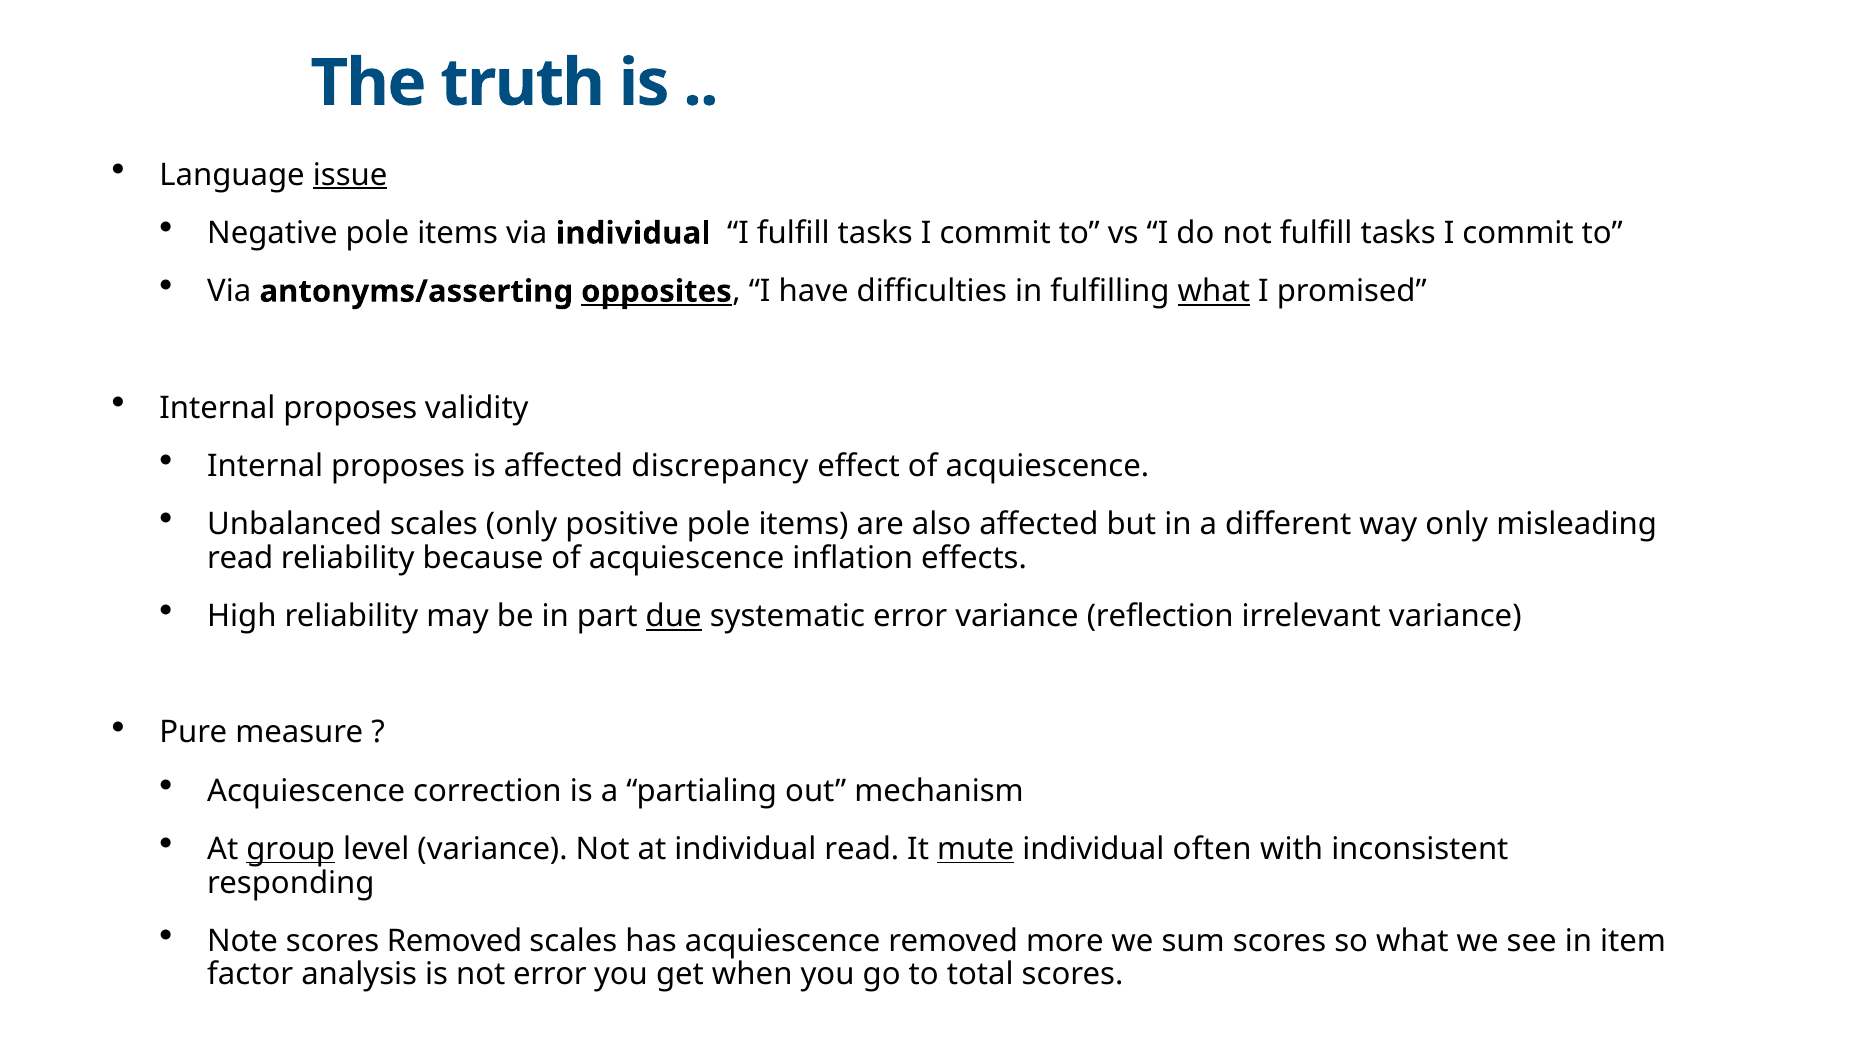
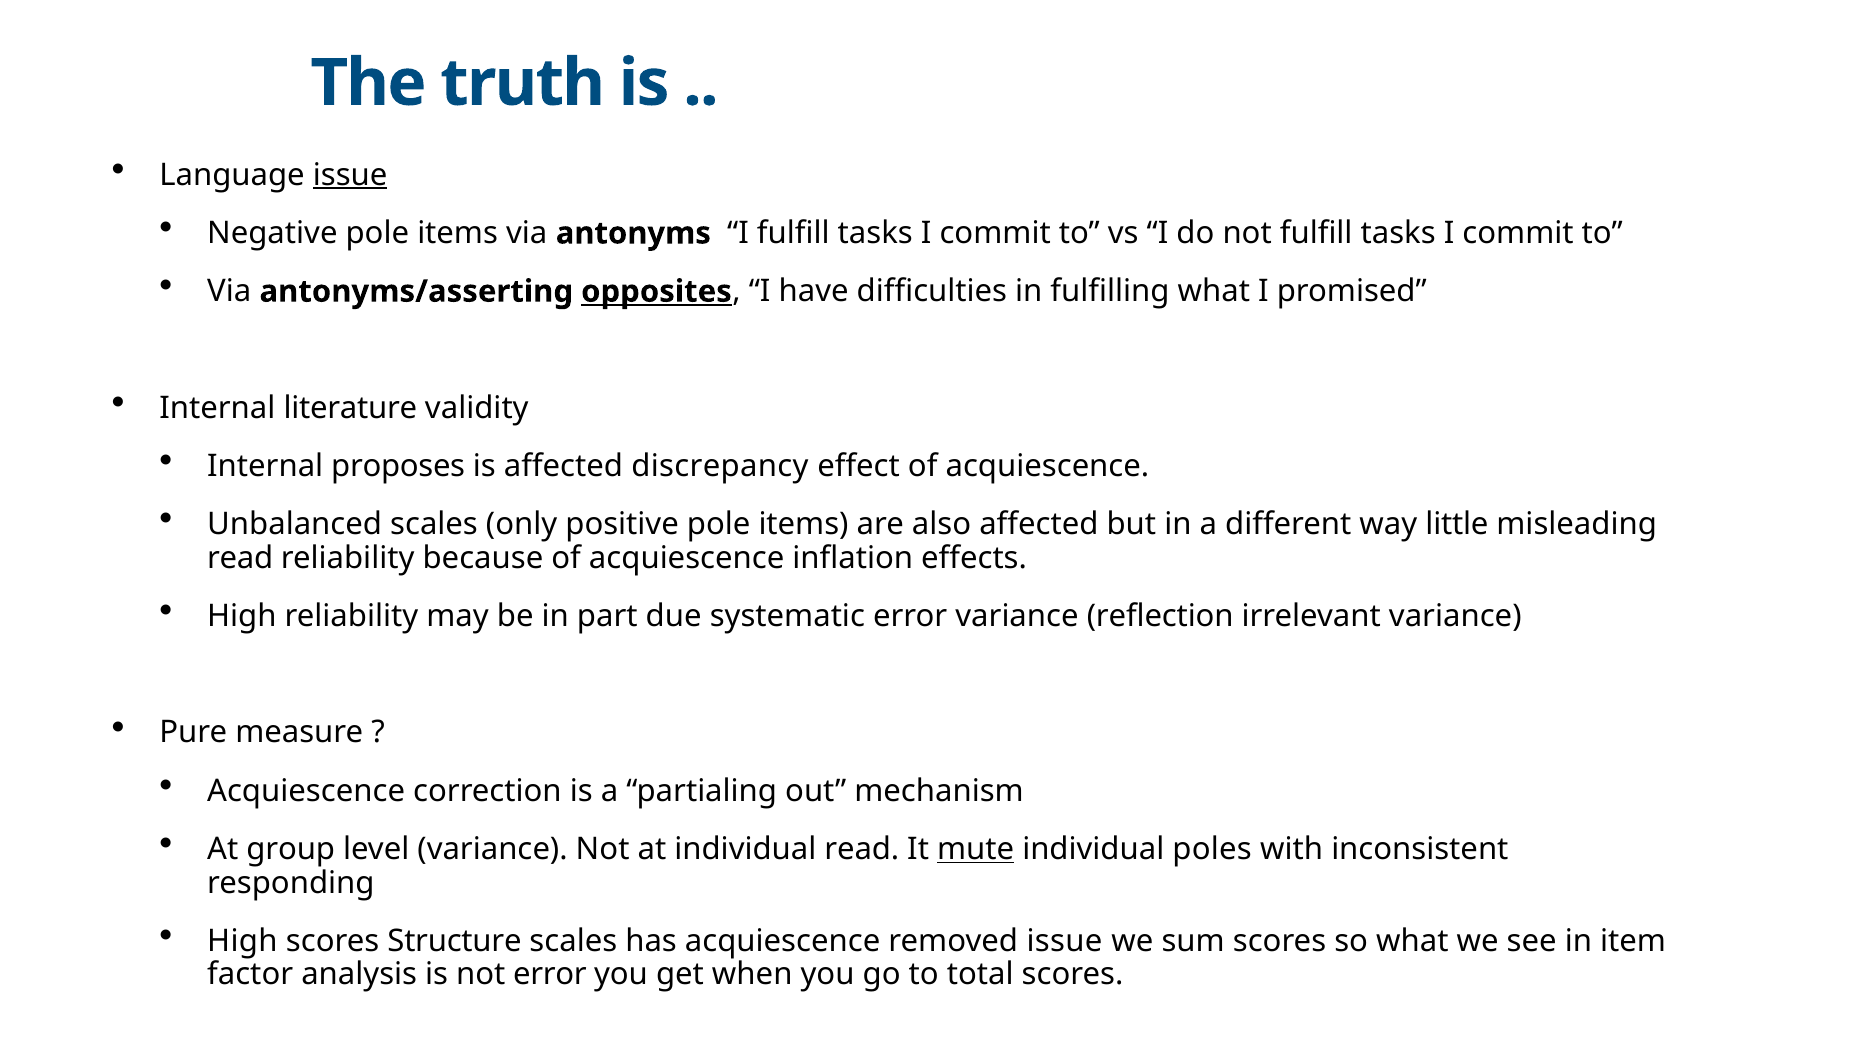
via individual: individual -> antonyms
what at (1214, 291) underline: present -> none
proposes at (350, 408): proposes -> literature
way only: only -> little
due underline: present -> none
group underline: present -> none
often: often -> poles
Note at (243, 941): Note -> High
scores Removed: Removed -> Structure
removed more: more -> issue
